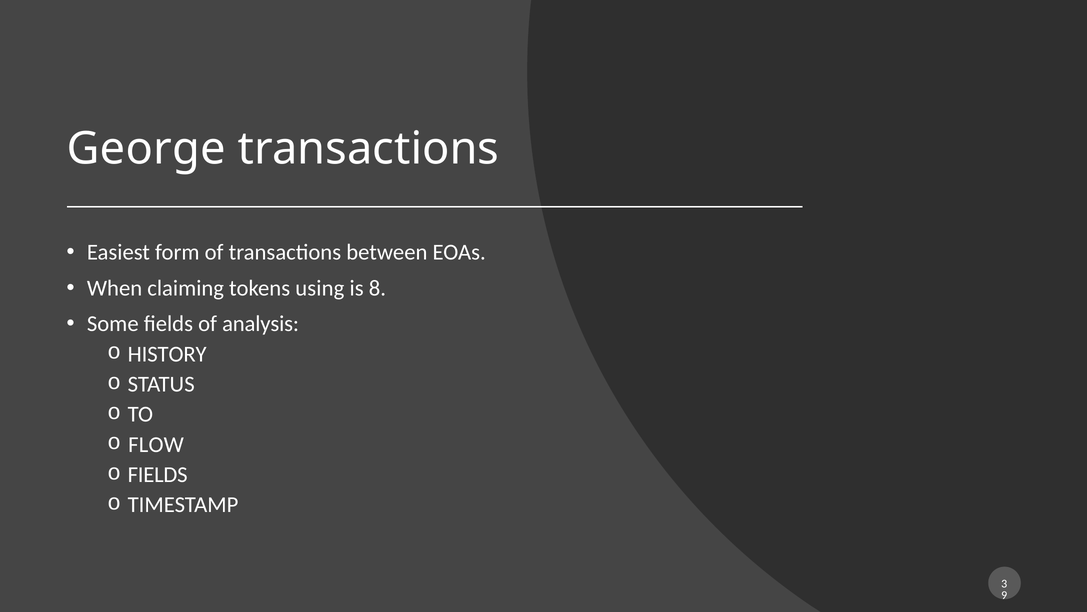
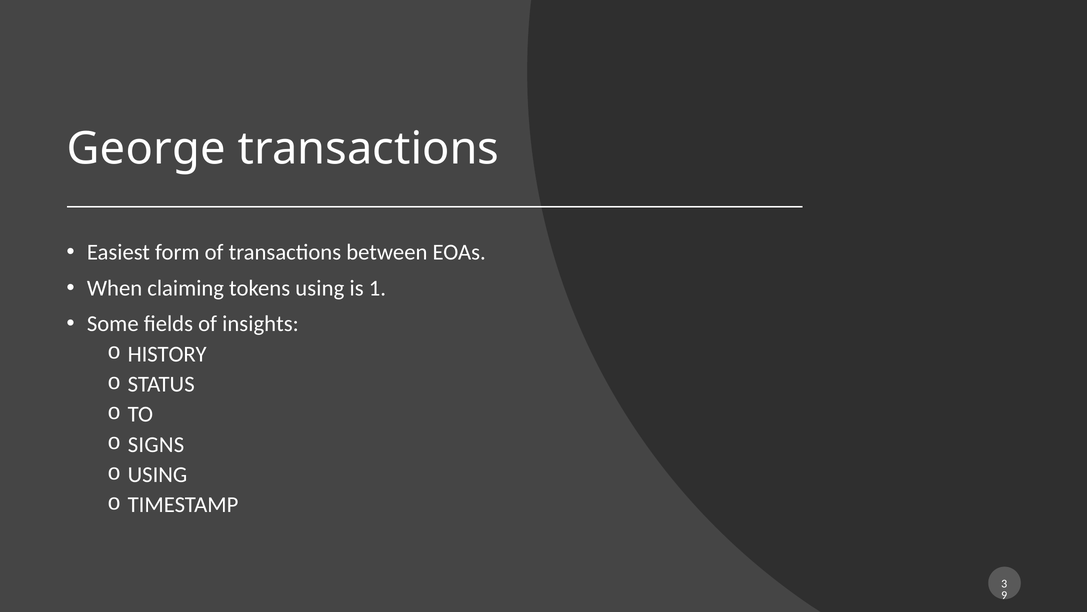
8: 8 -> 1
analysis: analysis -> insights
FLOW: FLOW -> SIGNS
FIELDS at (158, 474): FIELDS -> USING
